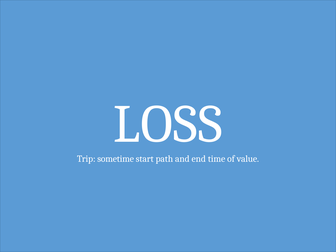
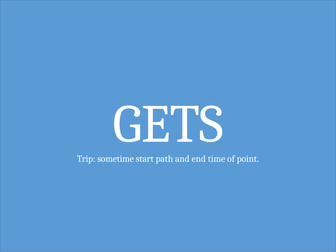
LOSS: LOSS -> GETS
value: value -> point
